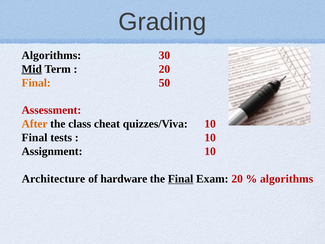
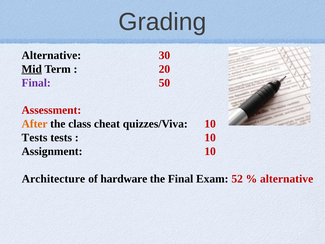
Algorithms at (51, 55): Algorithms -> Alternative
Final at (36, 83) colour: orange -> purple
Final at (35, 138): Final -> Tests
Final at (181, 179) underline: present -> none
Exam 20: 20 -> 52
algorithms at (287, 179): algorithms -> alternative
